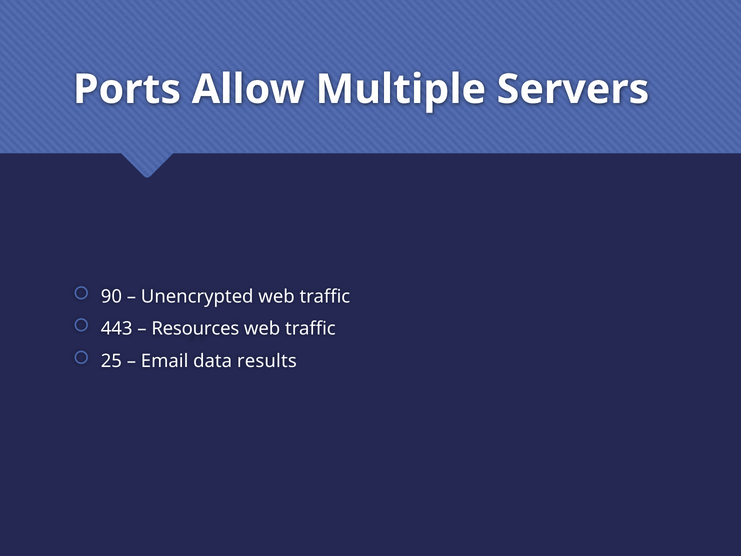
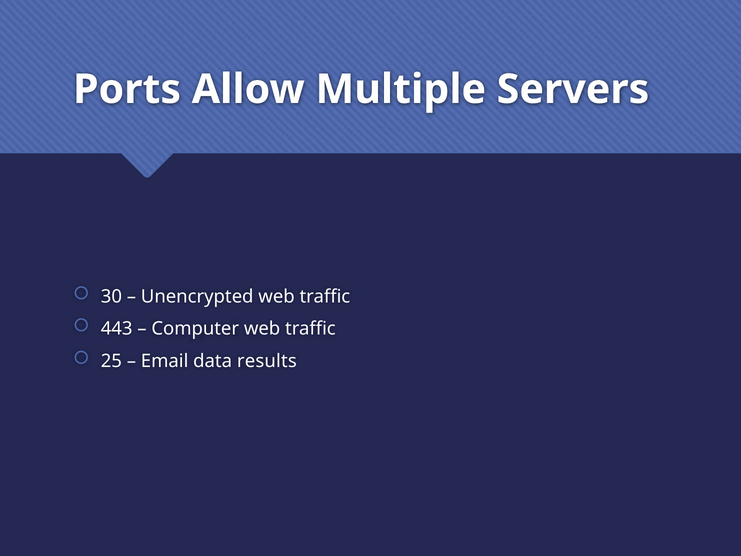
90: 90 -> 30
Resources: Resources -> Computer
